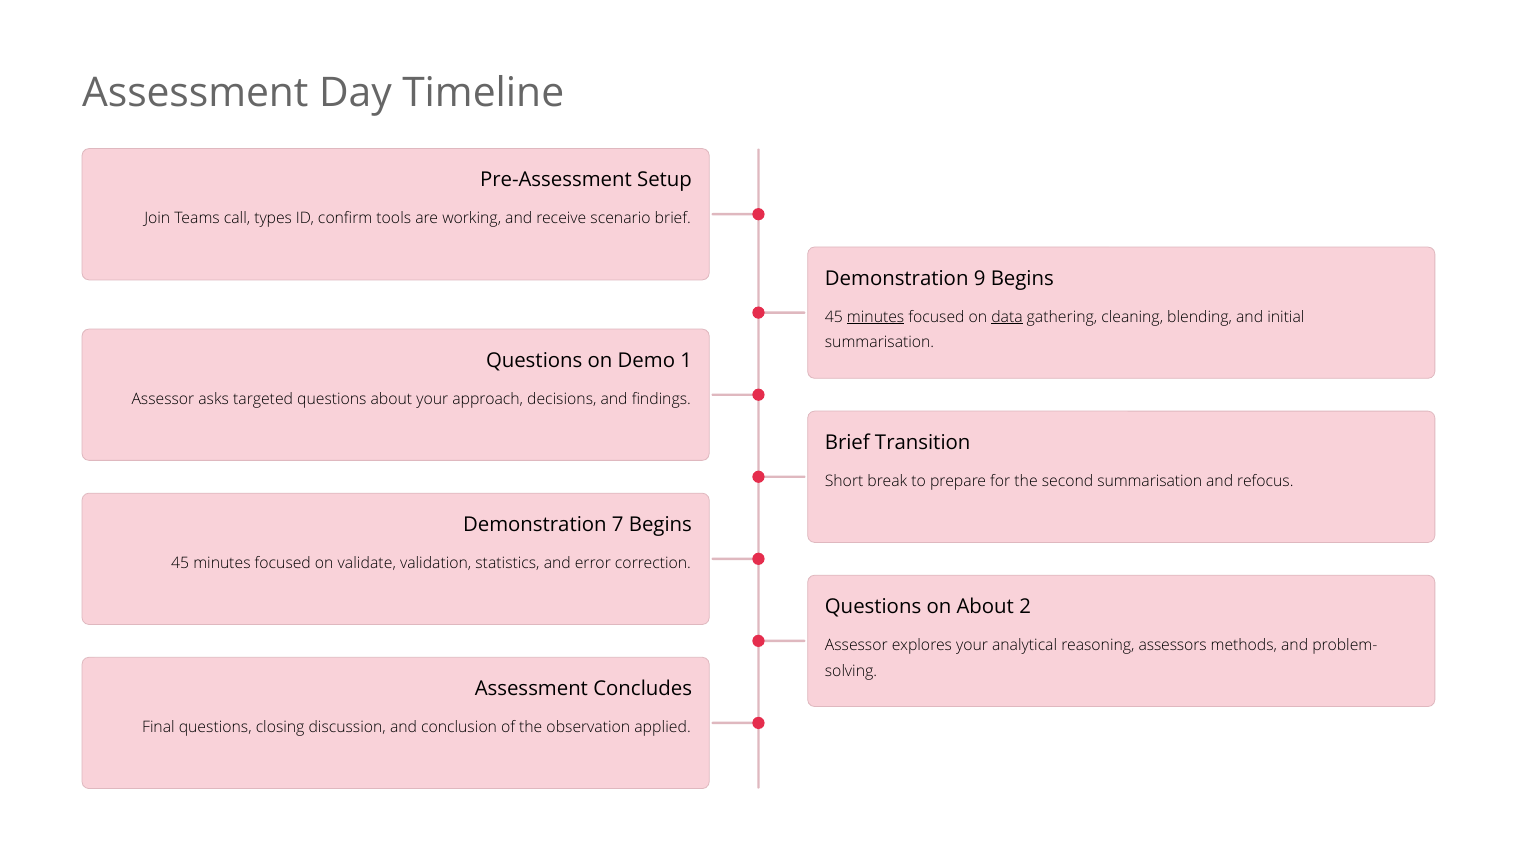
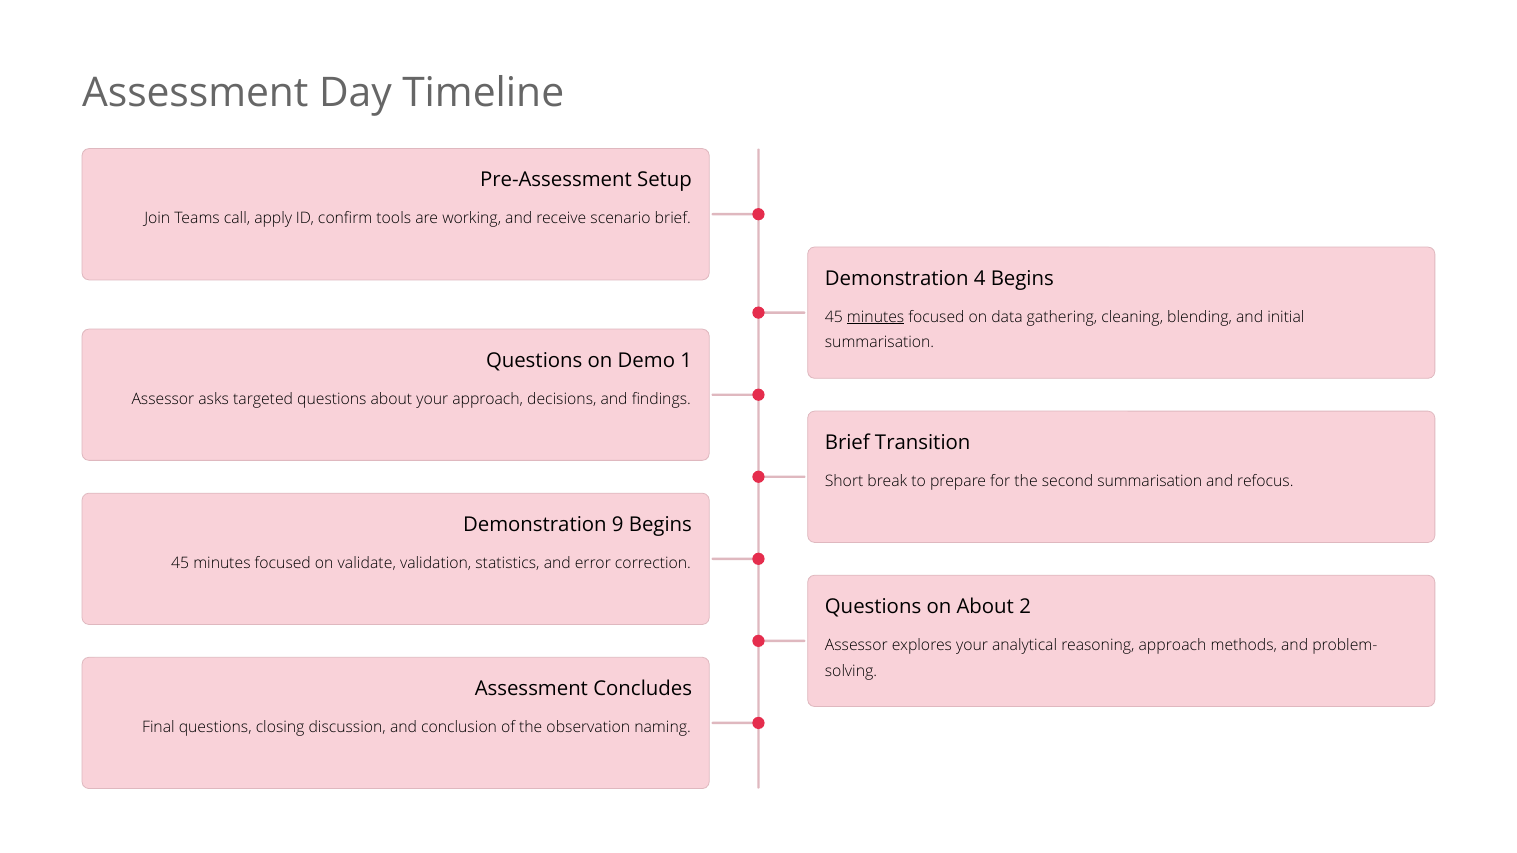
types: types -> apply
9: 9 -> 4
data underline: present -> none
7: 7 -> 9
reasoning assessors: assessors -> approach
applied: applied -> naming
